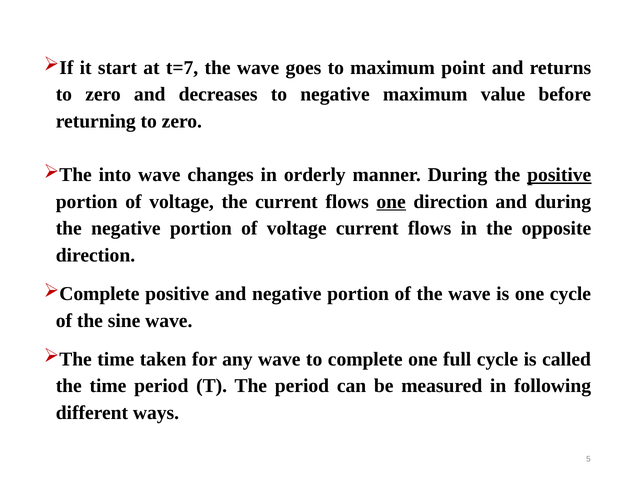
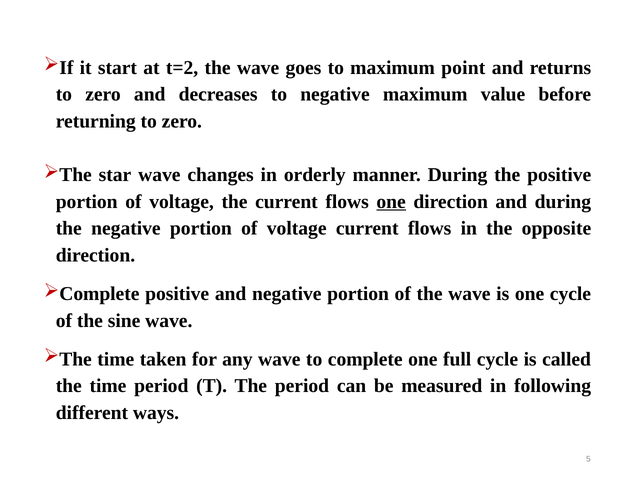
t=7: t=7 -> t=2
into: into -> star
positive at (559, 175) underline: present -> none
